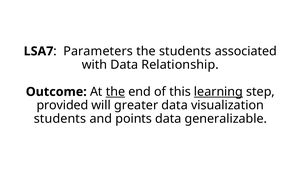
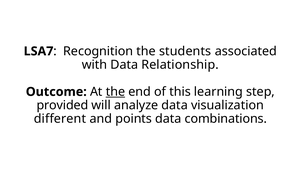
Parameters: Parameters -> Recognition
learning underline: present -> none
greater: greater -> analyze
students at (60, 119): students -> different
generalizable: generalizable -> combinations
